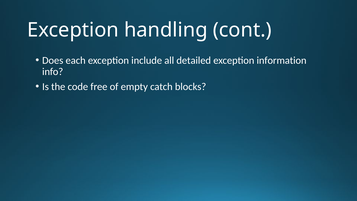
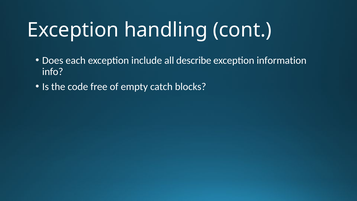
detailed: detailed -> describe
